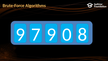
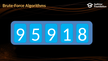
7: 7 -> 5
0: 0 -> 1
